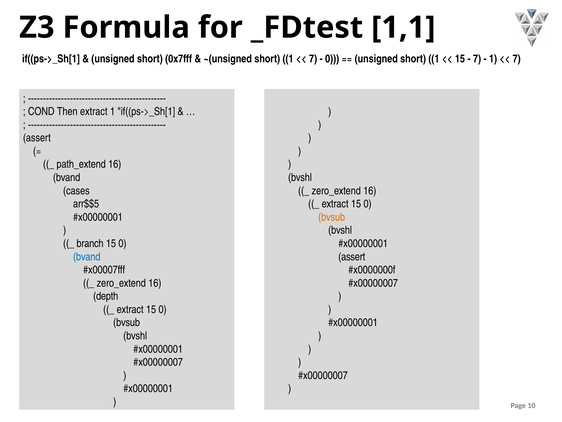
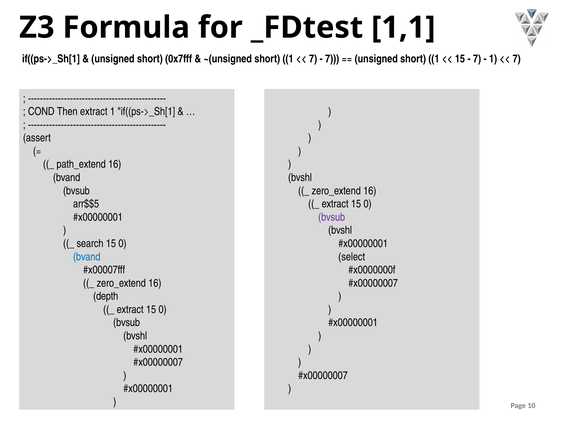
0 at (332, 59): 0 -> 7
cases at (76, 191): cases -> bvsub
bvsub at (332, 217) colour: orange -> purple
branch: branch -> search
assert at (352, 256): assert -> select
